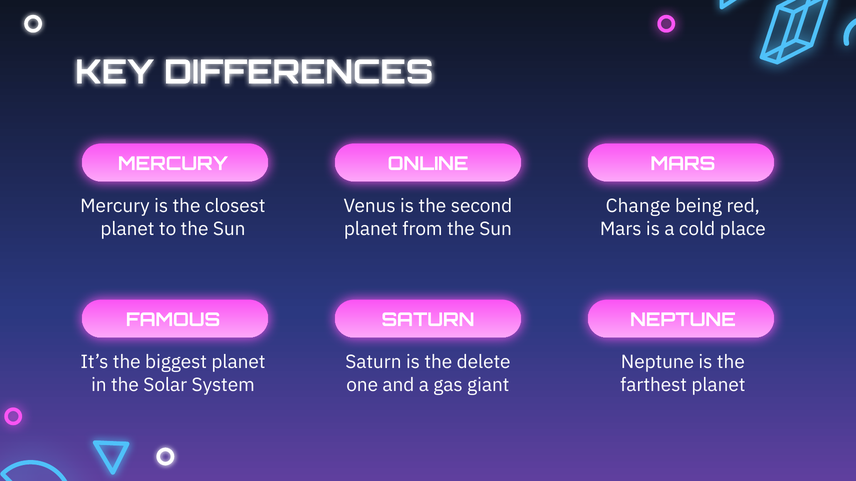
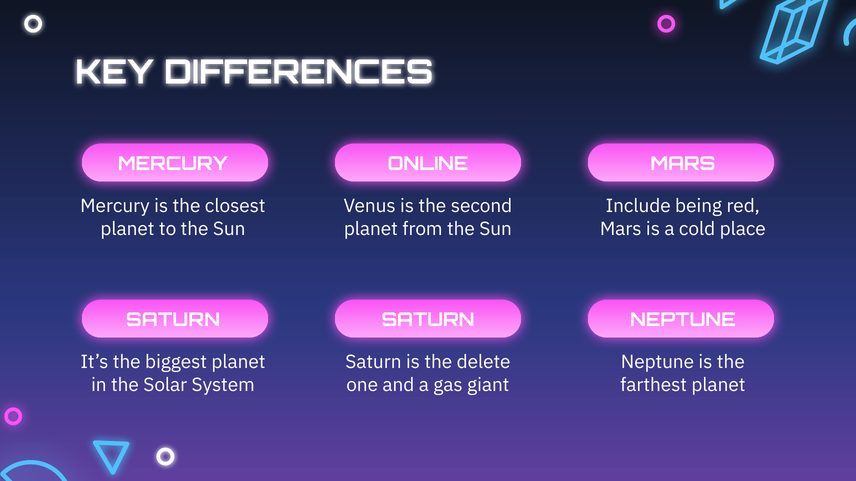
Change: Change -> Include
FAMOUS at (173, 320): FAMOUS -> SATURN
